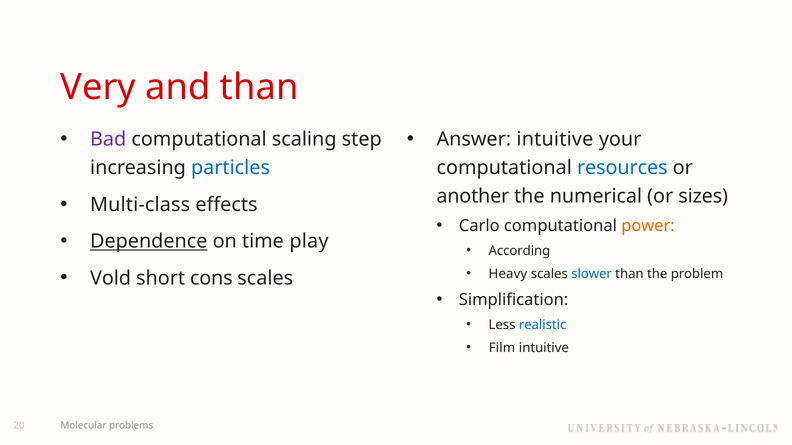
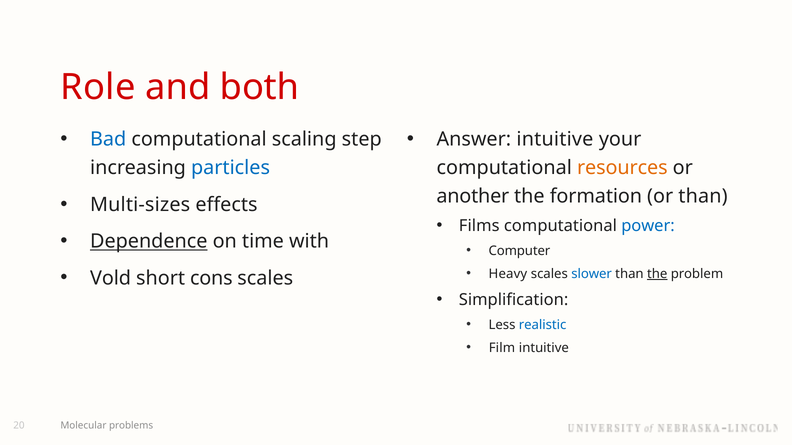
Very: Very -> Role
and than: than -> both
Bad colour: purple -> blue
resources colour: blue -> orange
numerical: numerical -> formation
or sizes: sizes -> than
Multi-class: Multi-class -> Multi-sizes
Carlo: Carlo -> Films
power colour: orange -> blue
play: play -> with
According: According -> Computer
the at (657, 274) underline: none -> present
